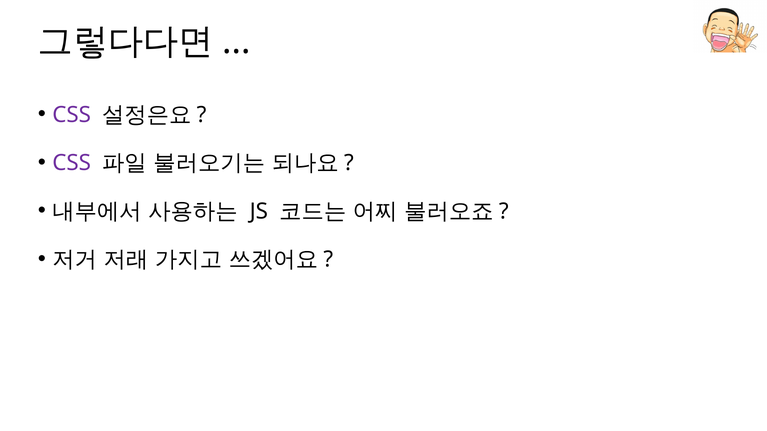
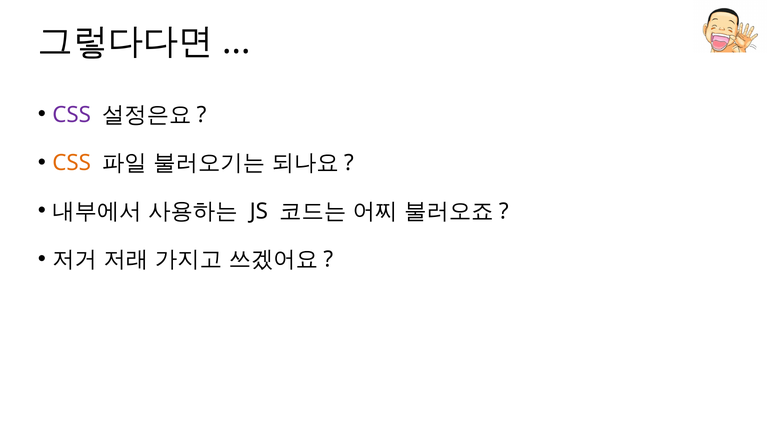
CSS at (72, 163) colour: purple -> orange
